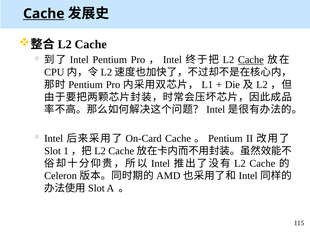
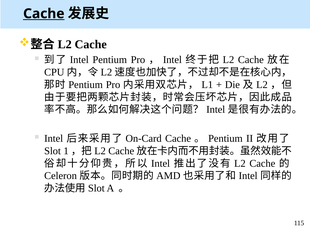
Cache at (251, 60) underline: present -> none
